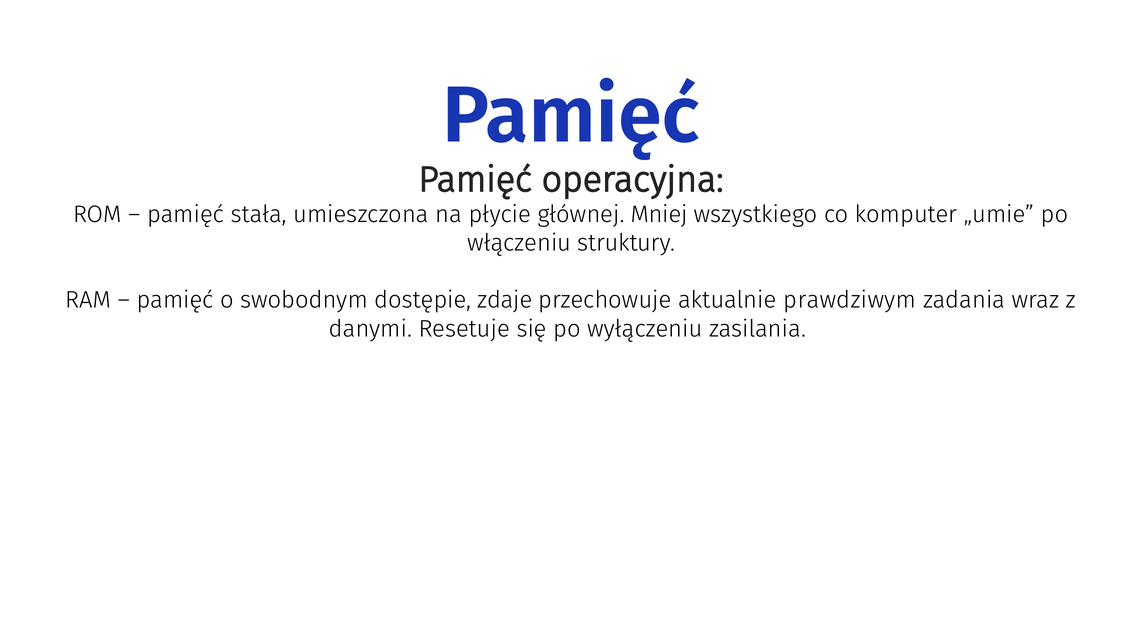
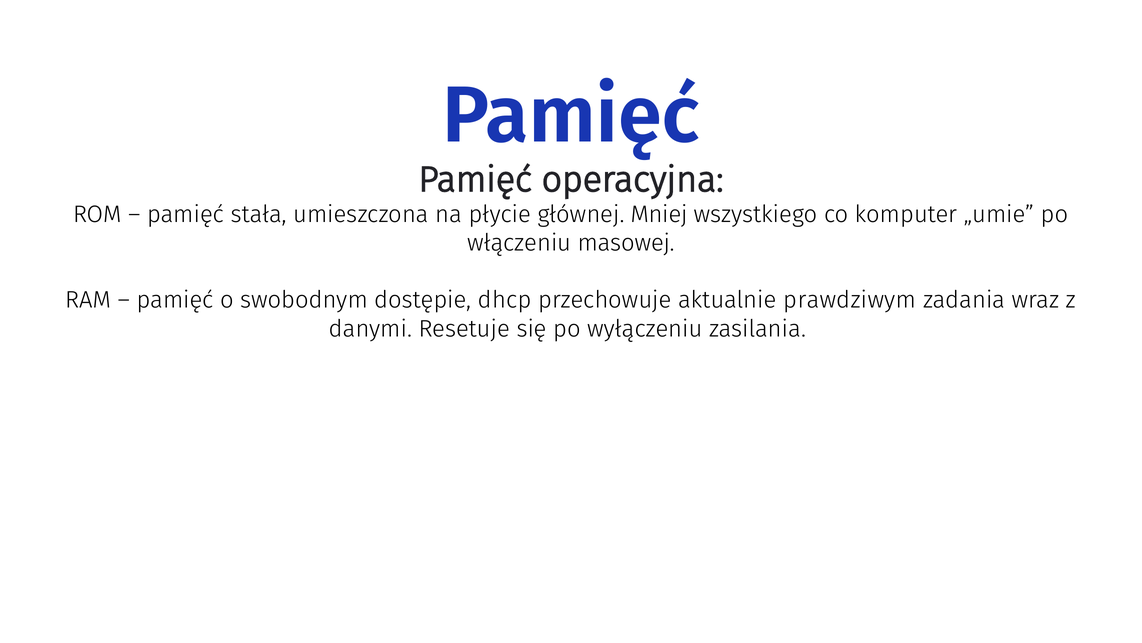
struktury: struktury -> masowej
zdaje: zdaje -> dhcp
